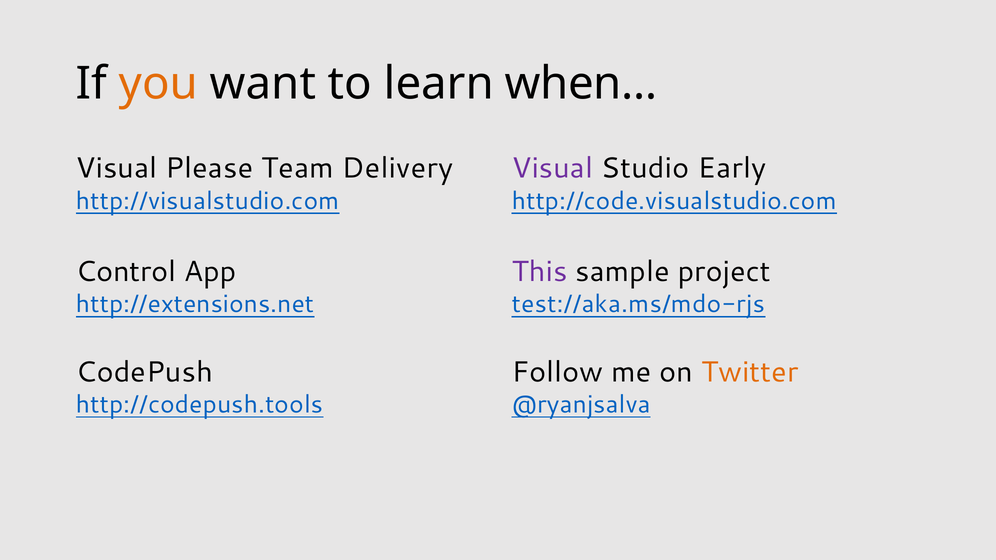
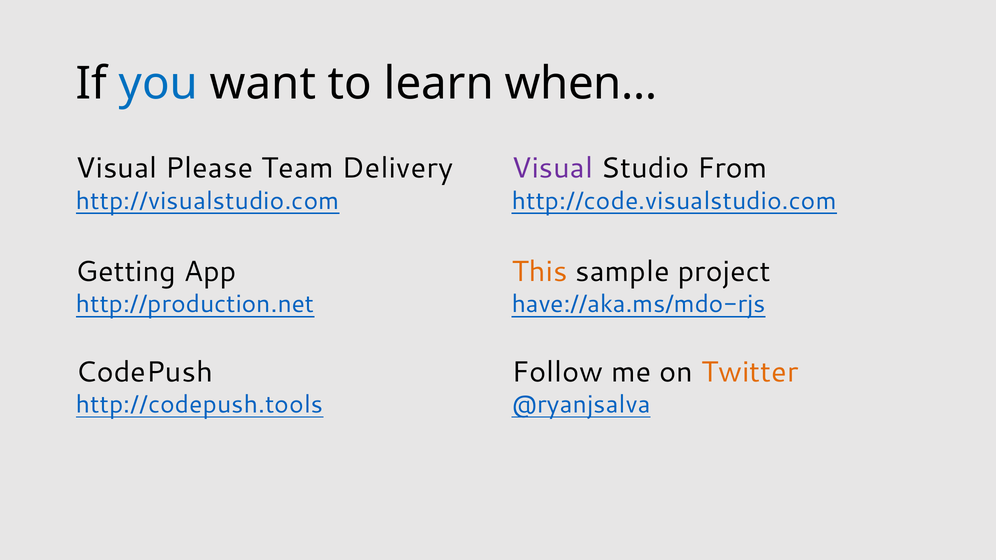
you colour: orange -> blue
Early: Early -> From
Control: Control -> Getting
This colour: purple -> orange
http://extensions.net: http://extensions.net -> http://production.net
test://aka.ms/mdo-rjs: test://aka.ms/mdo-rjs -> have://aka.ms/mdo-rjs
